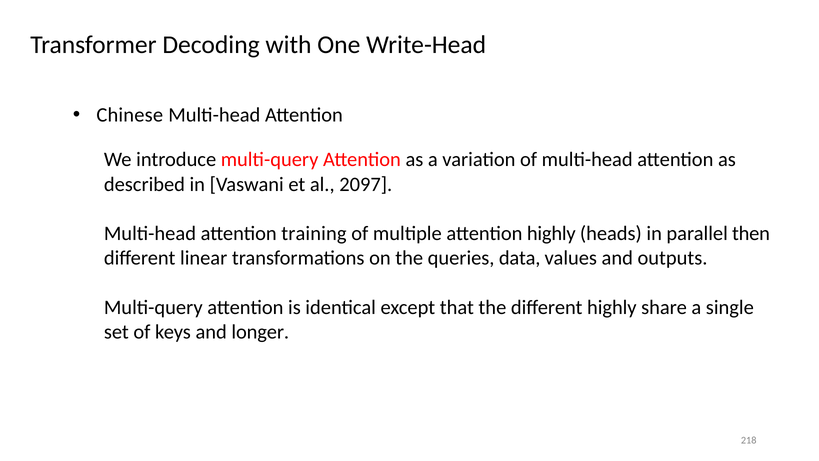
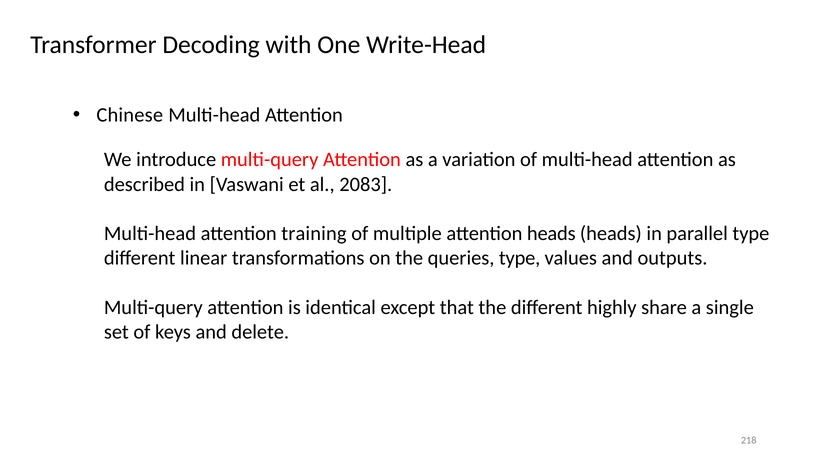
2097: 2097 -> 2083
attention highly: highly -> heads
parallel then: then -> type
queries data: data -> type
longer: longer -> delete
